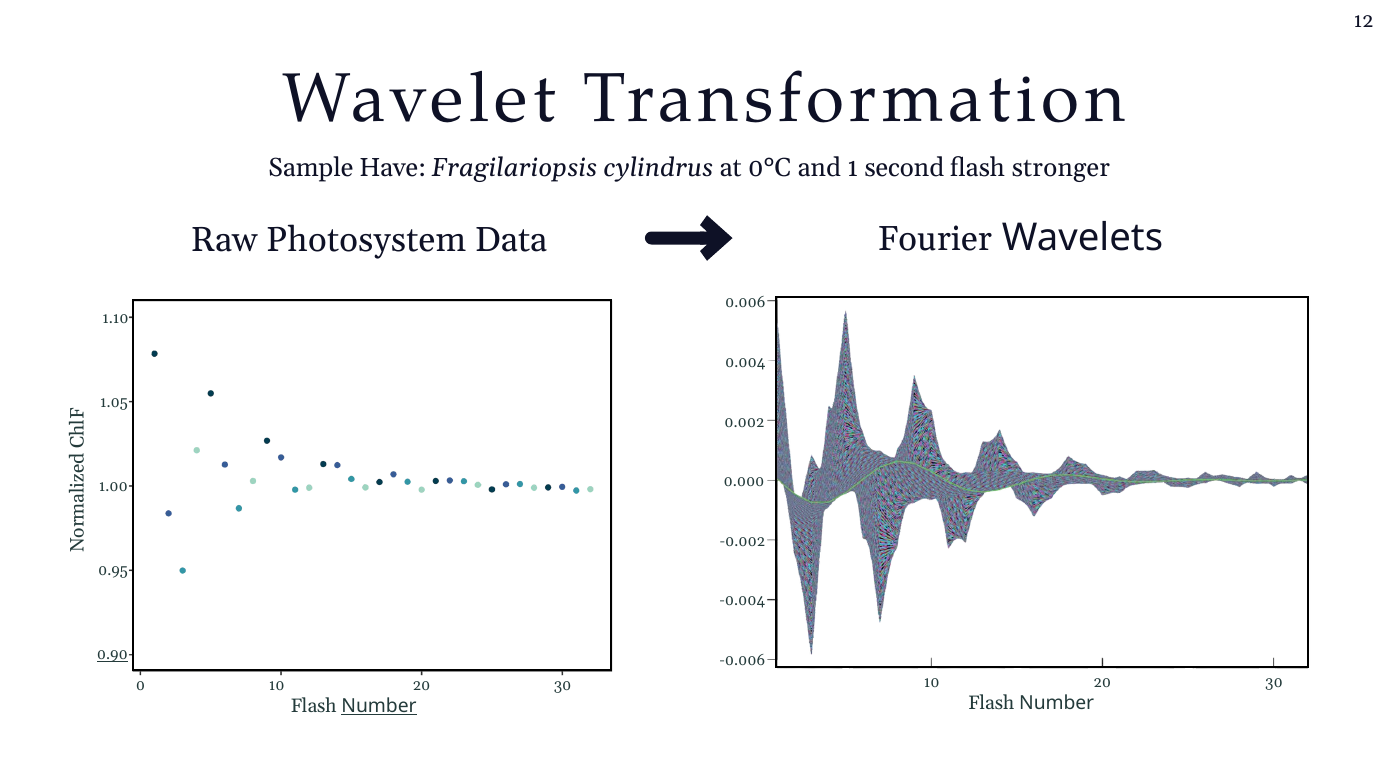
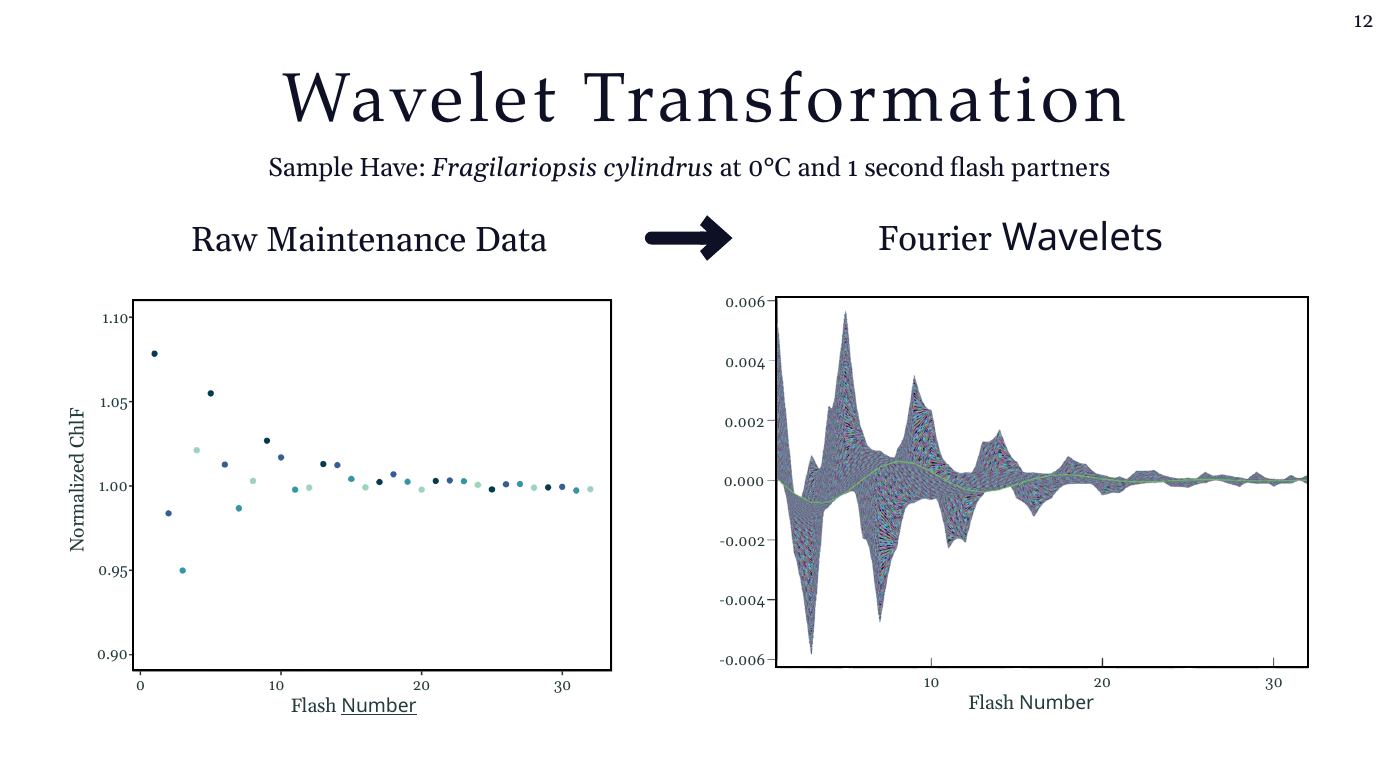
stronger: stronger -> partners
Photosystem: Photosystem -> Maintenance
0.90 underline: present -> none
